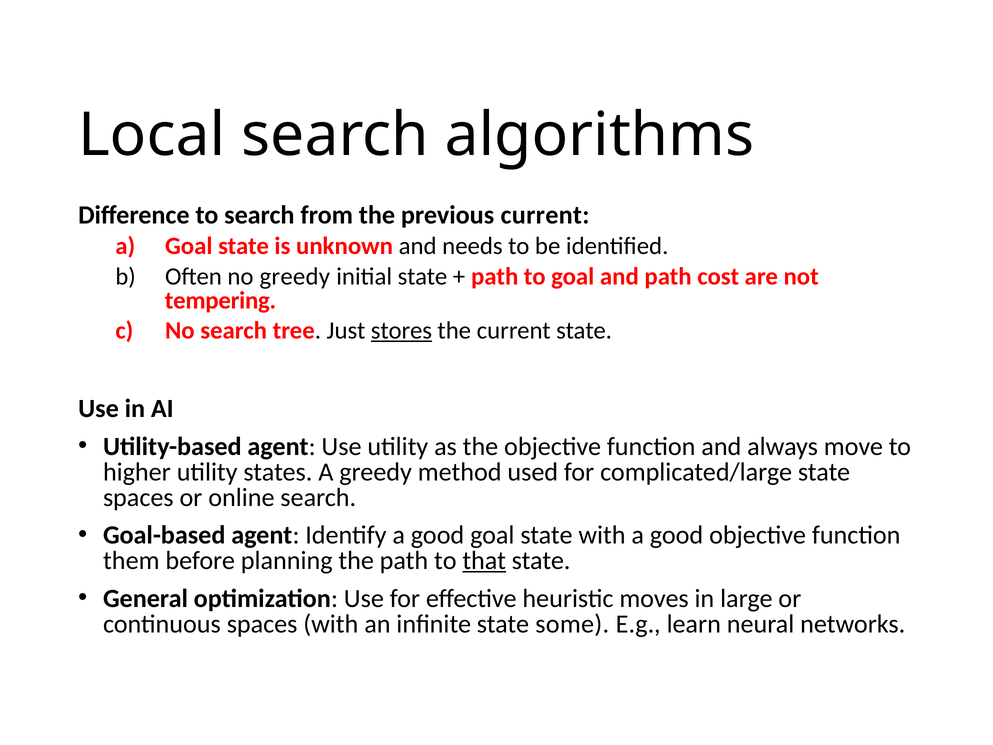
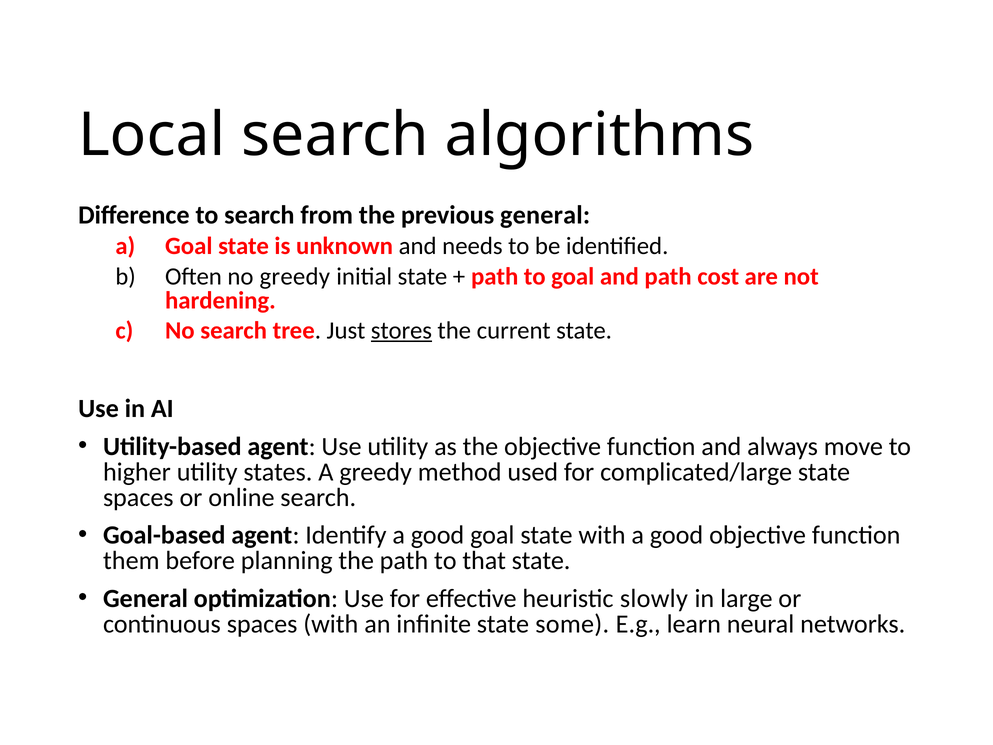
previous current: current -> general
tempering: tempering -> hardening
that underline: present -> none
moves: moves -> slowly
